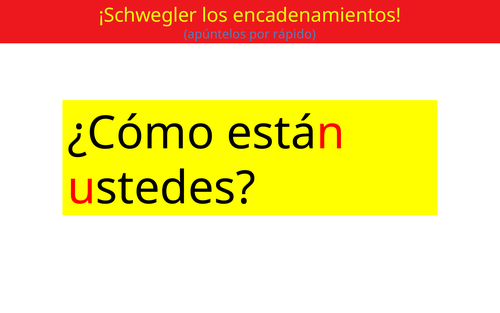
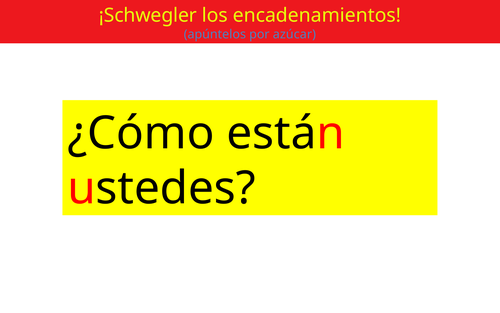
rápido: rápido -> azúcar
